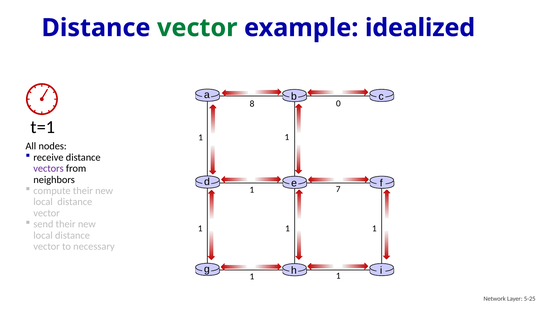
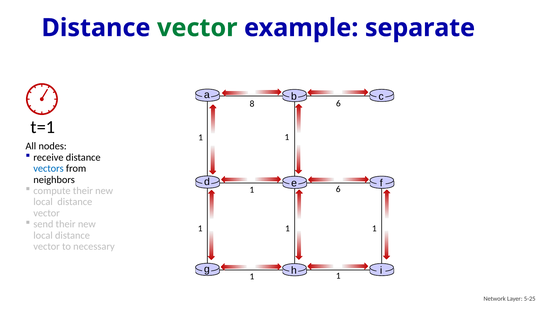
idealized: idealized -> separate
8 0: 0 -> 6
vectors colour: purple -> blue
1 7: 7 -> 6
